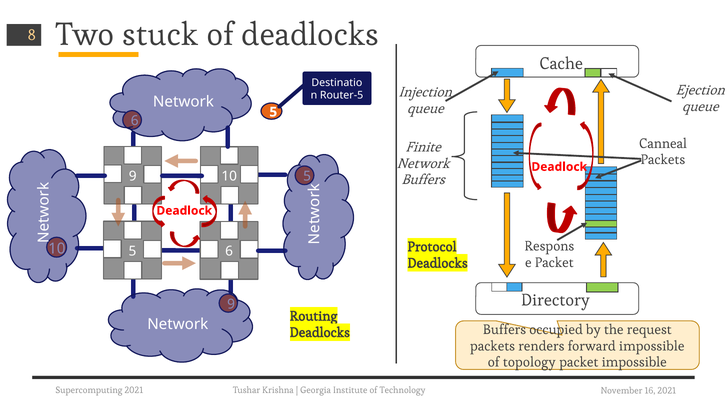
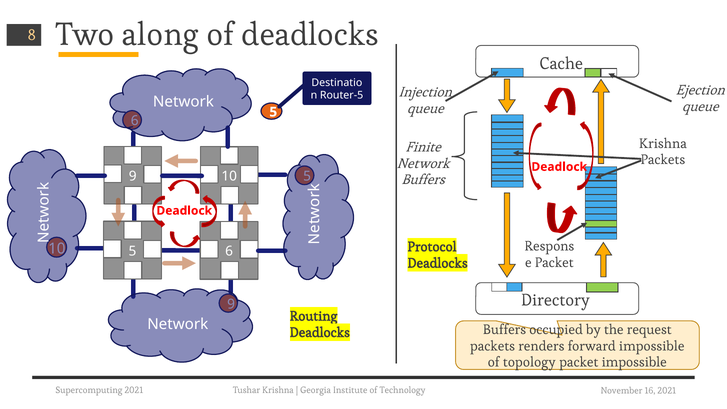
stuck: stuck -> along
Canneal at (663, 143): Canneal -> Krishna
